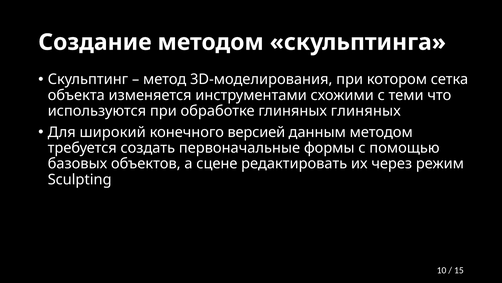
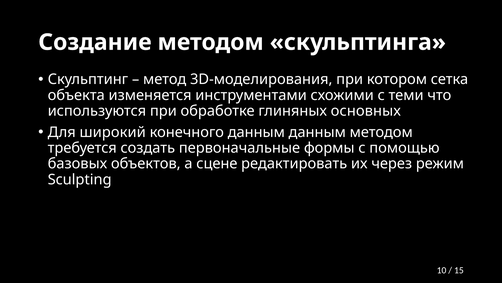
глиняных глиняных: глиняных -> основных
конечного версией: версией -> данным
